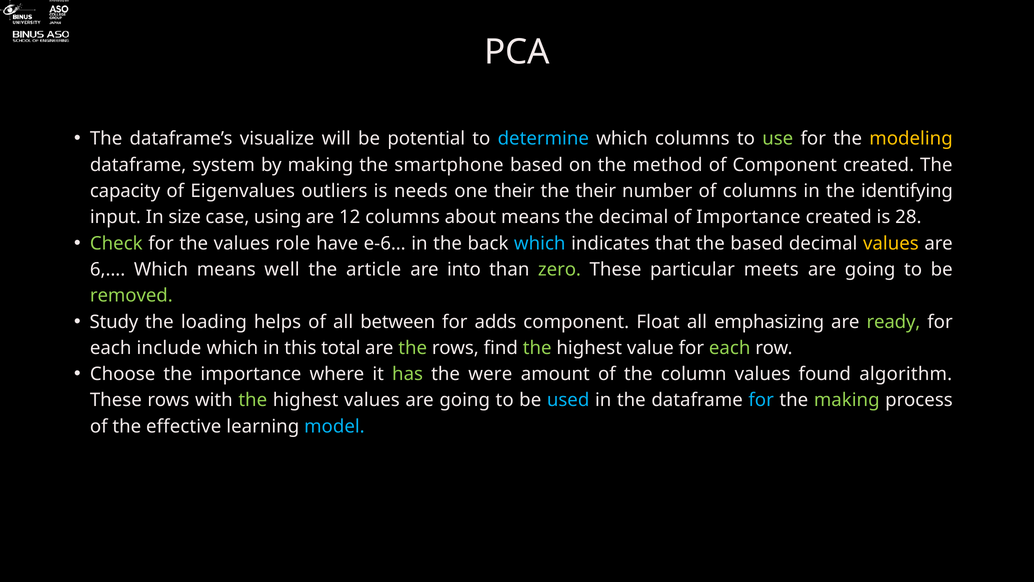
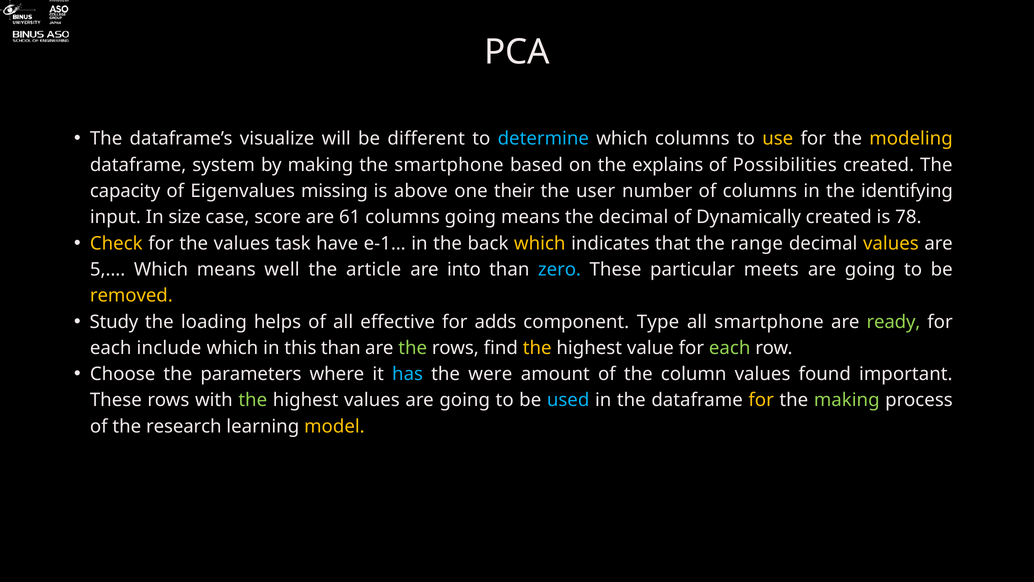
potential: potential -> different
use colour: light green -> yellow
method: method -> explains
of Component: Component -> Possibilities
outliers: outliers -> missing
needs: needs -> above
the their: their -> user
using: using -> score
12: 12 -> 61
columns about: about -> going
of Importance: Importance -> Dynamically
28: 28 -> 78
Check colour: light green -> yellow
role: role -> task
e-6…: e-6… -> e-1…
which at (540, 243) colour: light blue -> yellow
the based: based -> range
6,…: 6,… -> 5,…
zero colour: light green -> light blue
removed colour: light green -> yellow
between: between -> effective
Float: Float -> Type
all emphasizing: emphasizing -> smartphone
this total: total -> than
the at (537, 348) colour: light green -> yellow
the importance: importance -> parameters
has colour: light green -> light blue
algorithm: algorithm -> important
for at (761, 400) colour: light blue -> yellow
effective: effective -> research
model colour: light blue -> yellow
